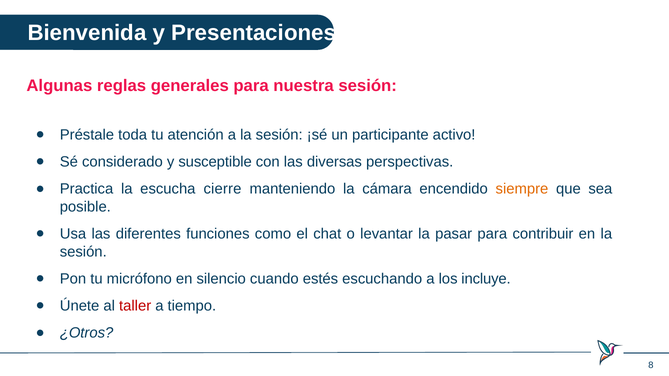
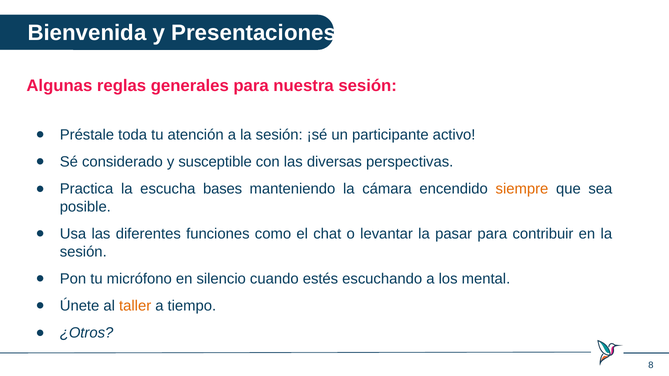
cierre: cierre -> bases
incluye: incluye -> mental
taller colour: red -> orange
